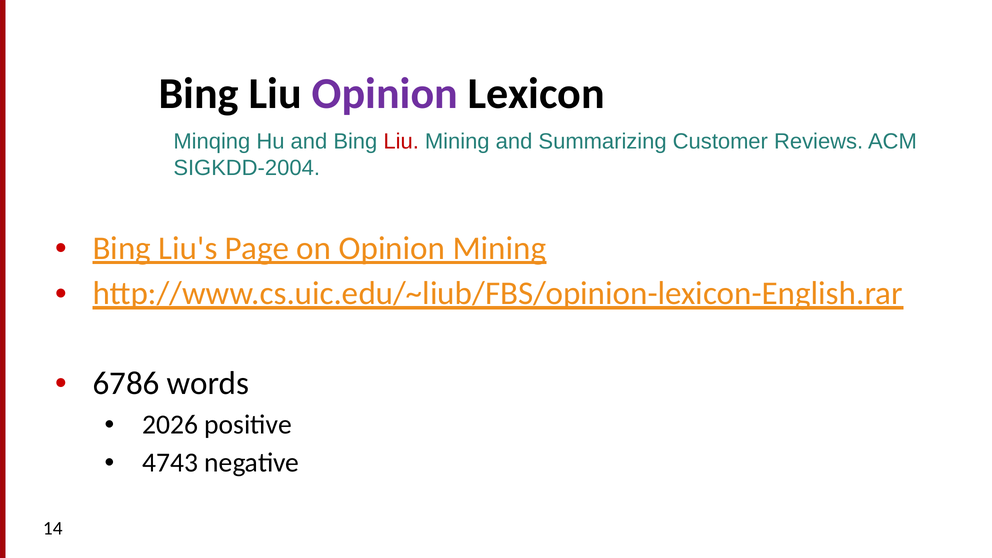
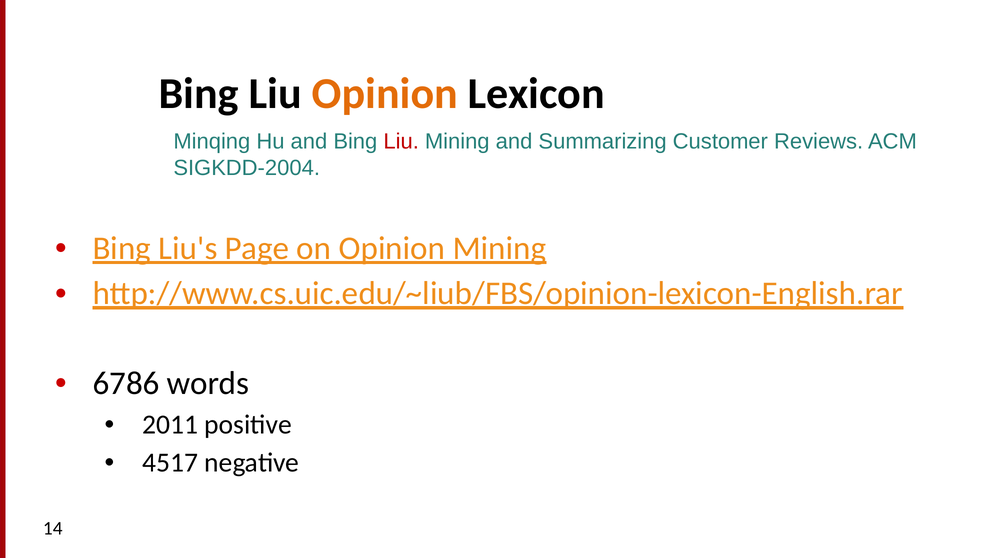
Opinion at (385, 94) colour: purple -> orange
2026: 2026 -> 2011
4743: 4743 -> 4517
